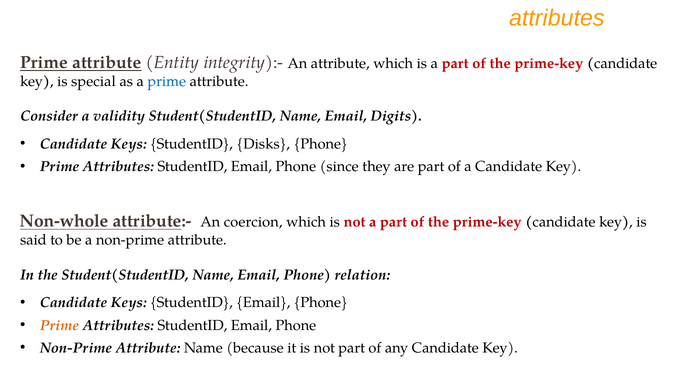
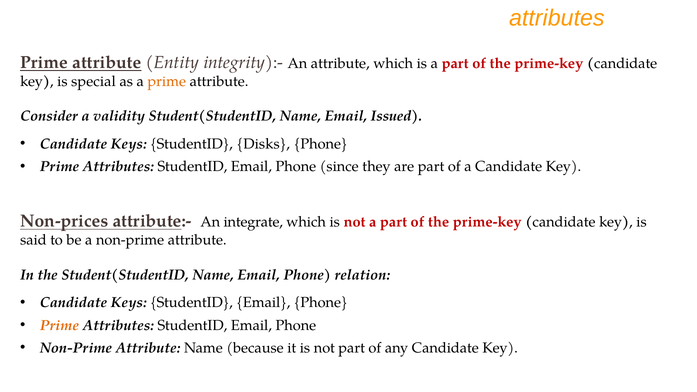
prime at (167, 81) colour: blue -> orange
Digits: Digits -> Issued
Non-whole: Non-whole -> Non-prices
coercion: coercion -> integrate
